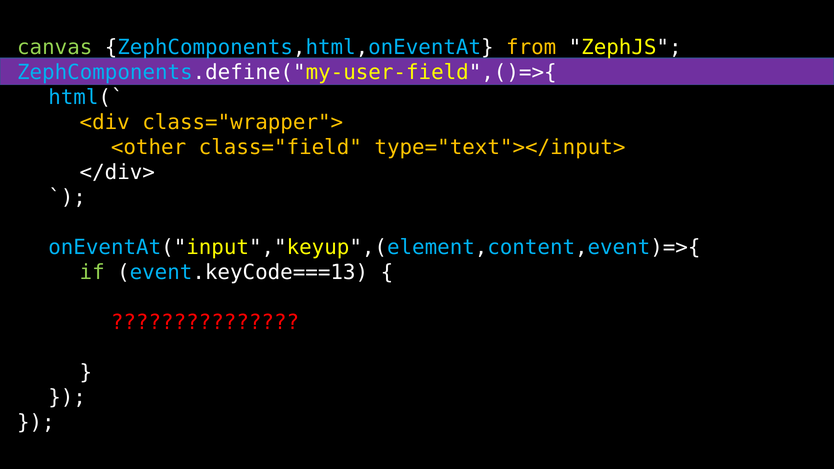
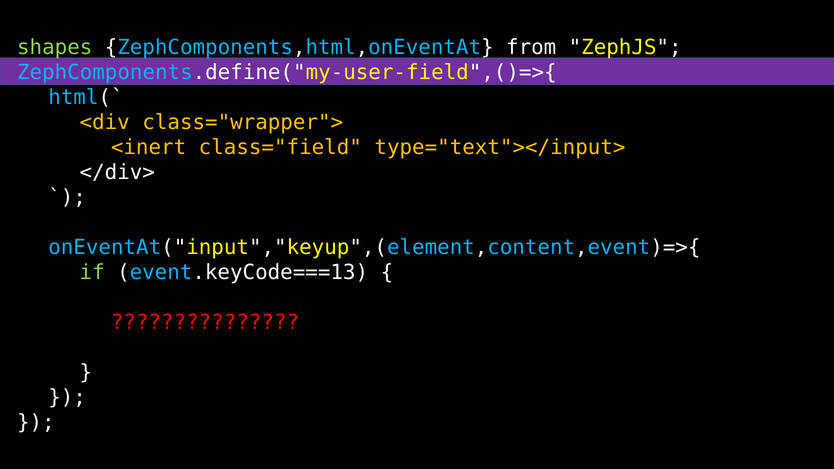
canvas: canvas -> shapes
from colour: yellow -> white
<other: <other -> <inert
